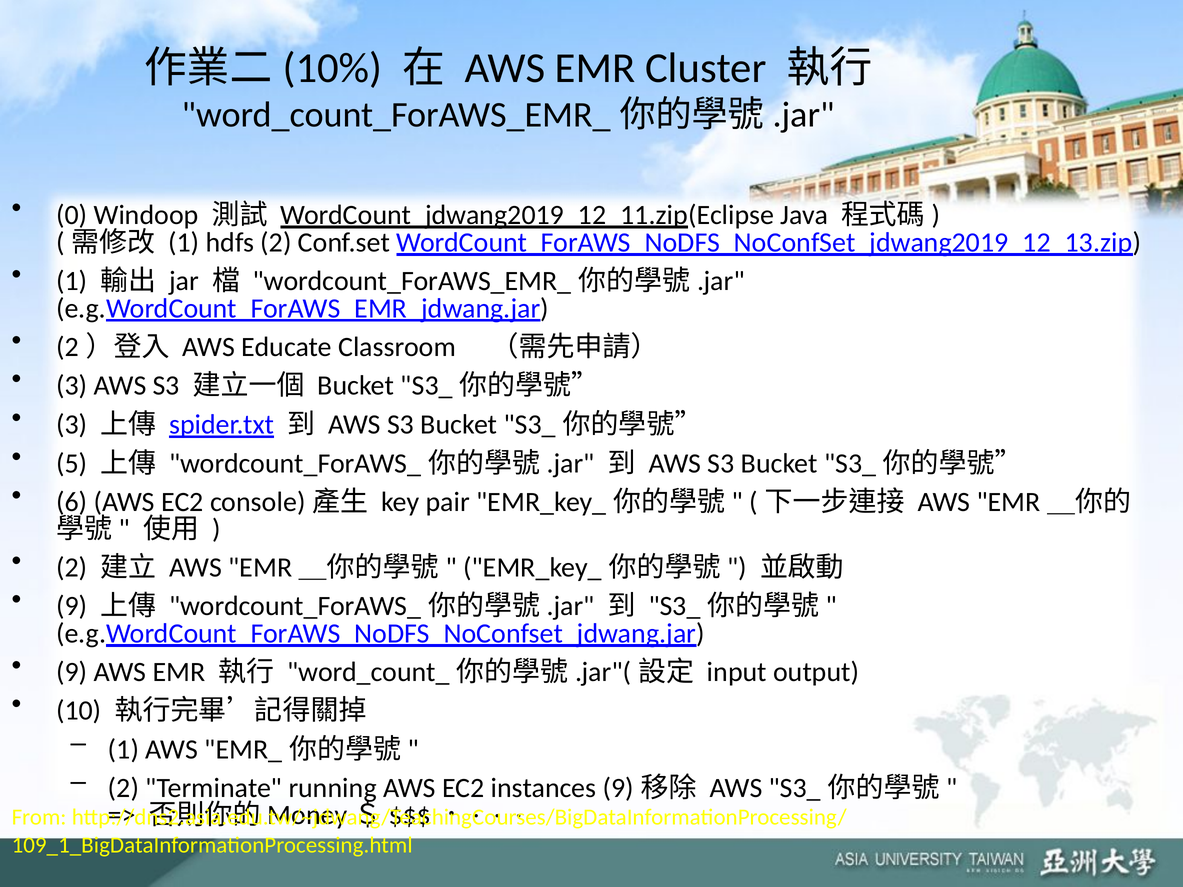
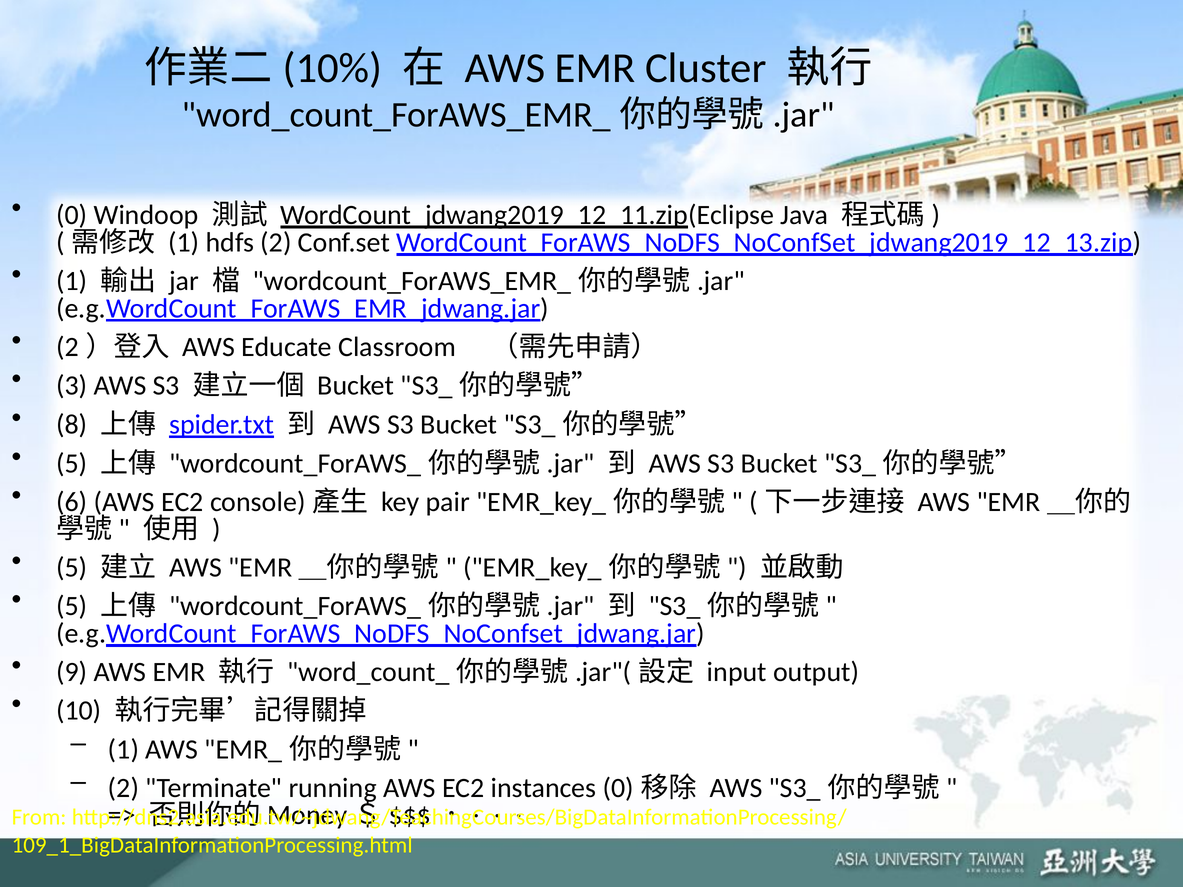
3 at (72, 425): 3 -> 8
2 at (72, 568): 2 -> 5
9 at (72, 606): 9 -> 5
instances 9: 9 -> 0
